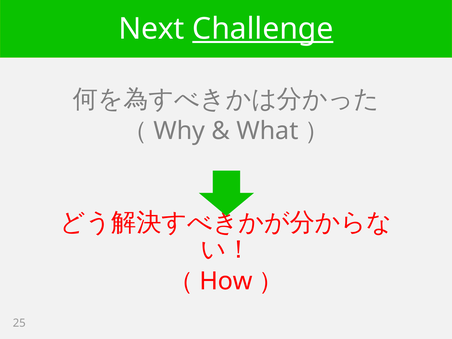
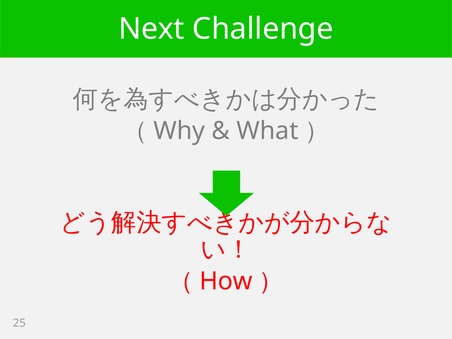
Challenge underline: present -> none
